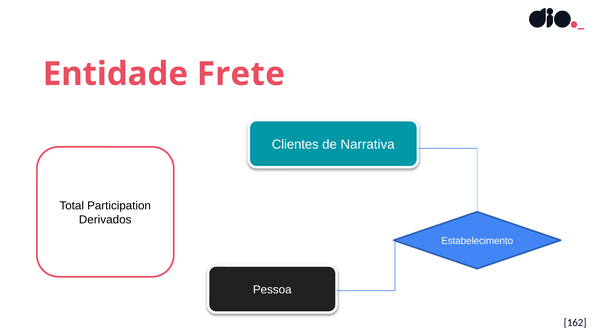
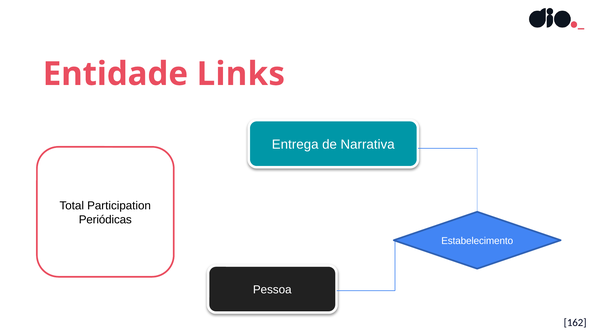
Frete: Frete -> Links
Clientes: Clientes -> Entrega
Derivados: Derivados -> Periódicas
